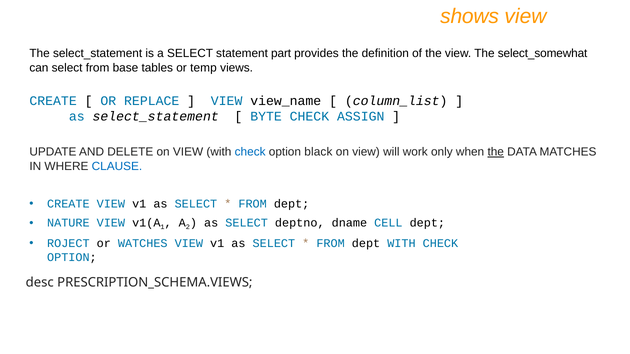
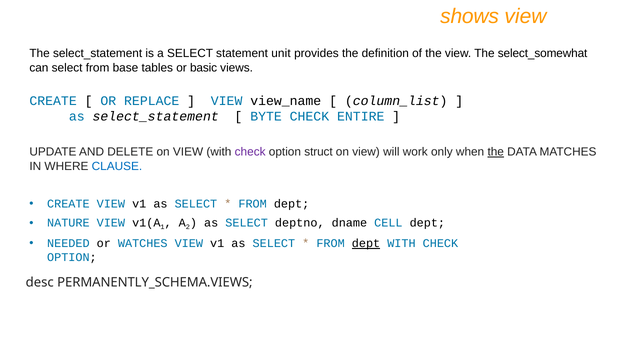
part: part -> unit
temp: temp -> basic
ASSIGN: ASSIGN -> ENTIRE
check at (250, 152) colour: blue -> purple
black: black -> struct
ROJECT: ROJECT -> NEEDED
dept at (366, 244) underline: none -> present
PRESCRIPTION_SCHEMA.VIEWS: PRESCRIPTION_SCHEMA.VIEWS -> PERMANENTLY_SCHEMA.VIEWS
